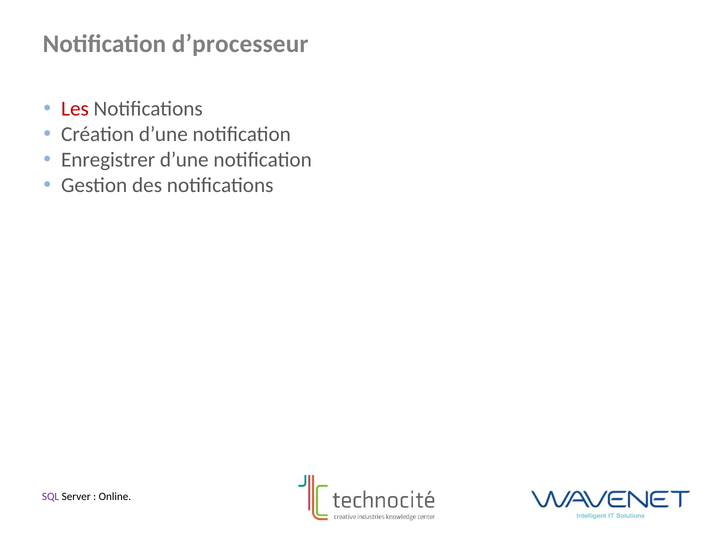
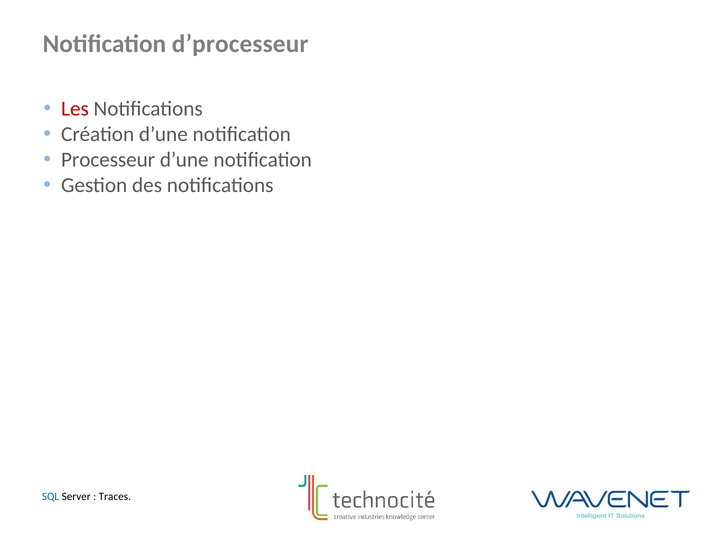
Enregistrer: Enregistrer -> Processeur
SQL colour: purple -> blue
Online: Online -> Traces
